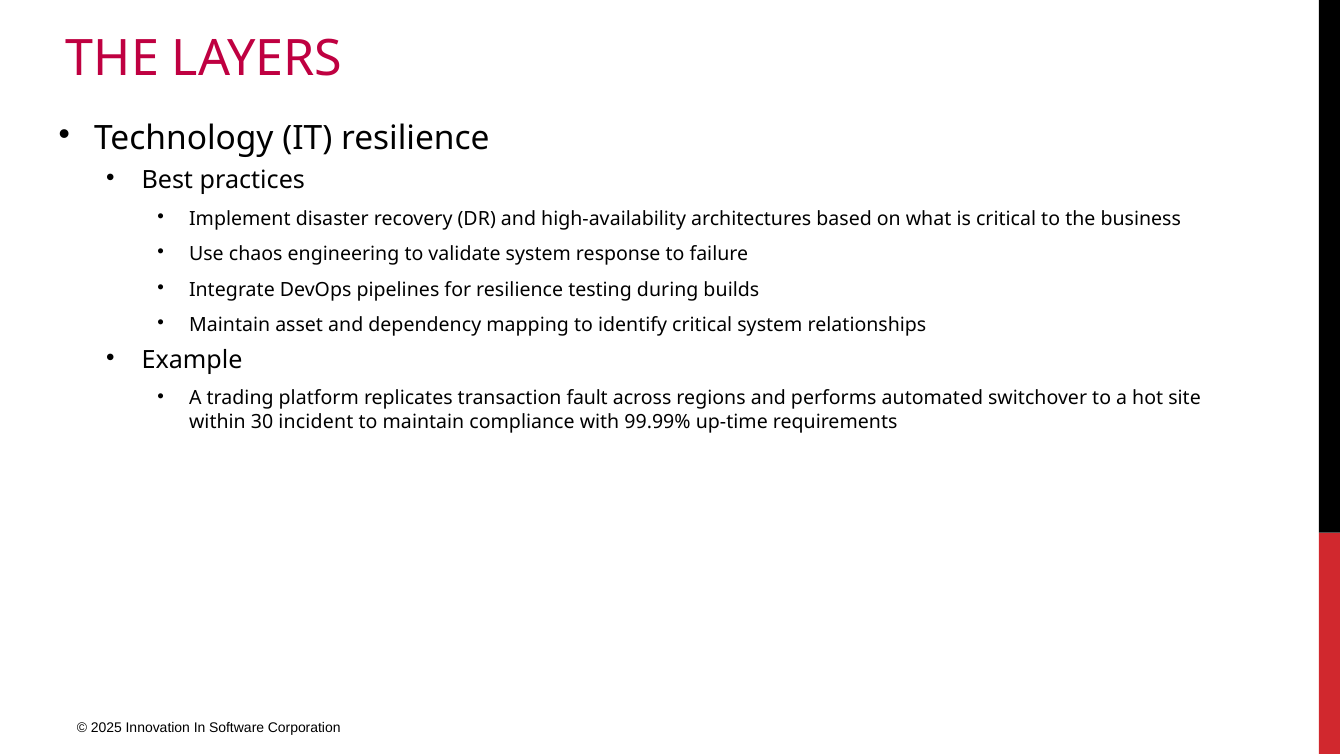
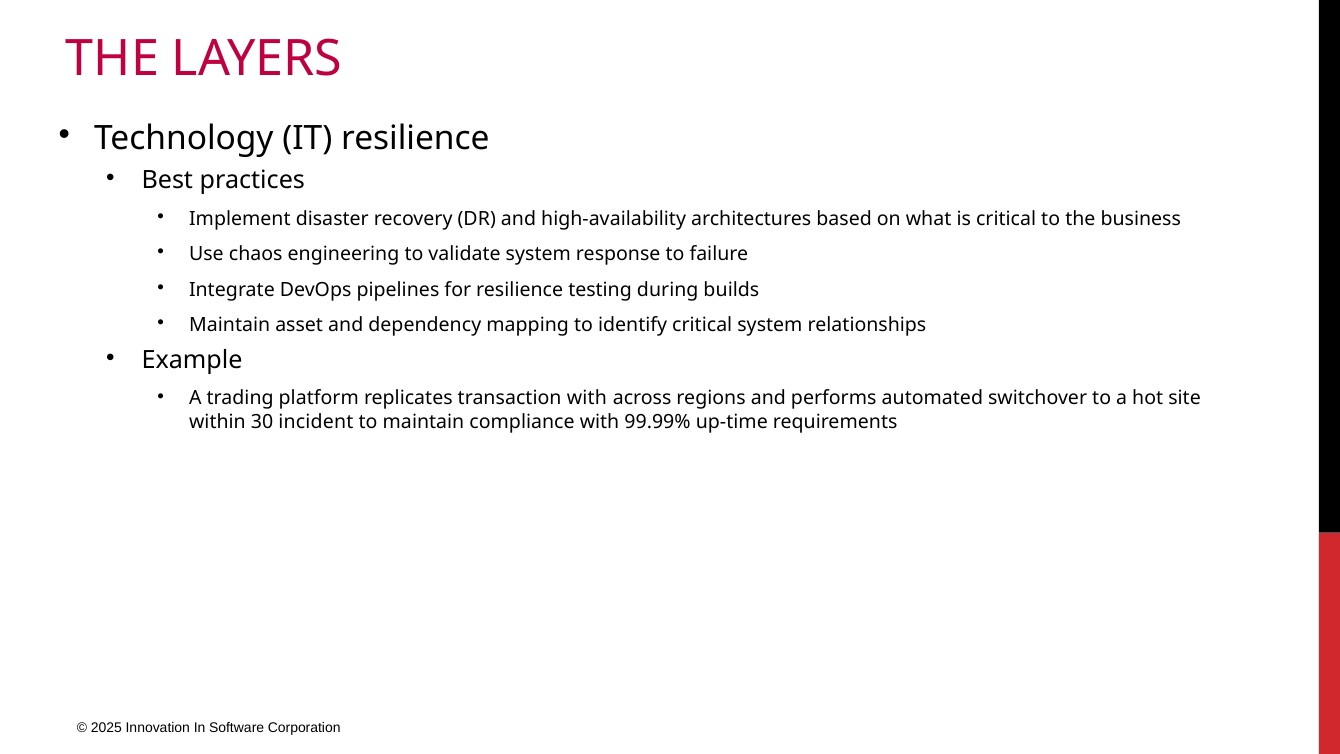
transaction fault: fault -> with
